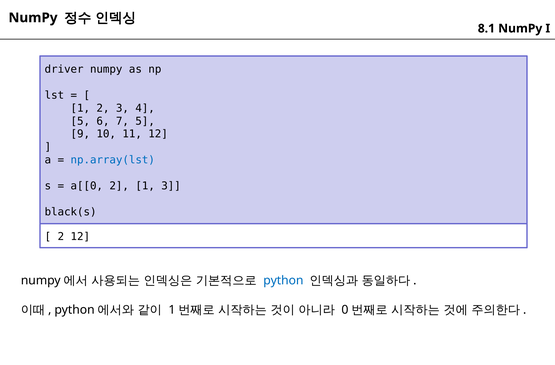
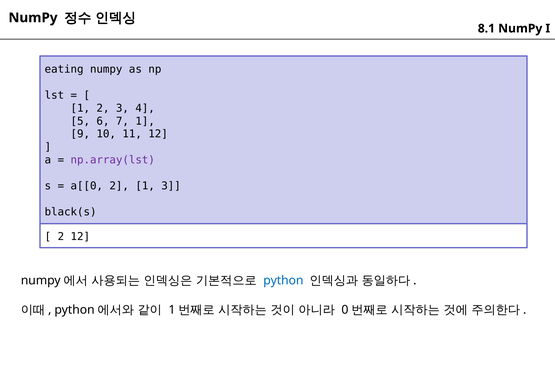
driver: driver -> eating
7 5: 5 -> 1
np.array(lst colour: blue -> purple
